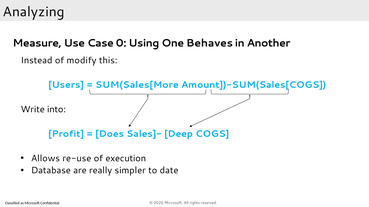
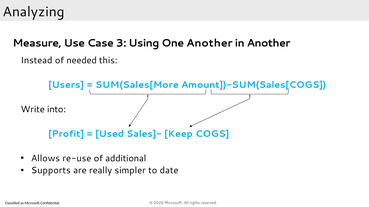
0: 0 -> 3
One Behaves: Behaves -> Another
modify: modify -> needed
Does: Does -> Used
Deep: Deep -> Keep
execution: execution -> additional
Database: Database -> Supports
